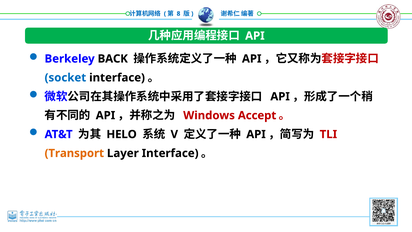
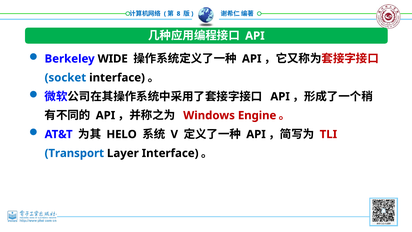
BACK: BACK -> WIDE
Accept: Accept -> Engine
Transport colour: orange -> blue
